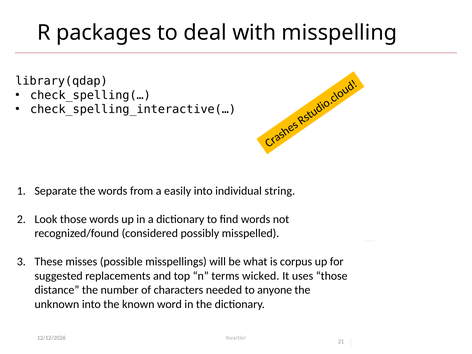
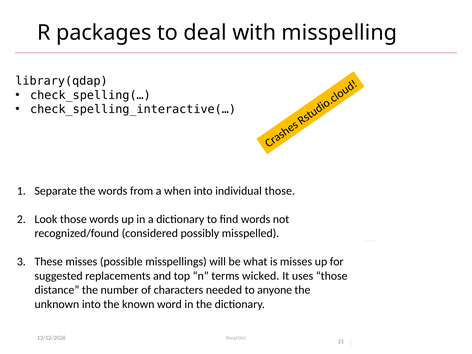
easily: easily -> when
individual string: string -> those
is corpus: corpus -> misses
